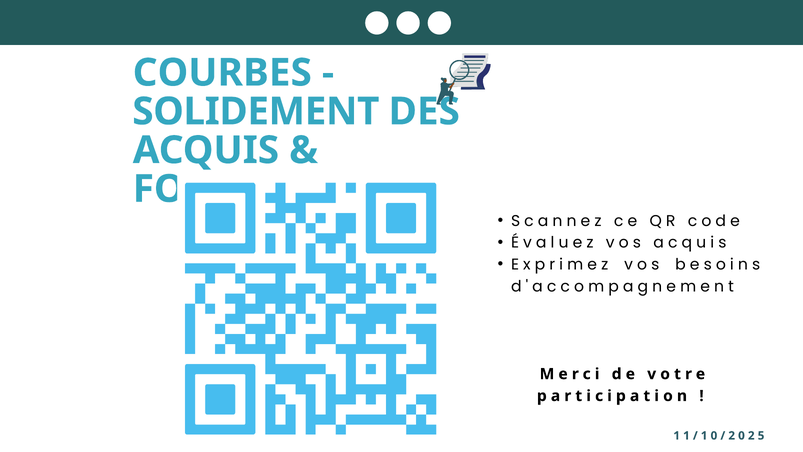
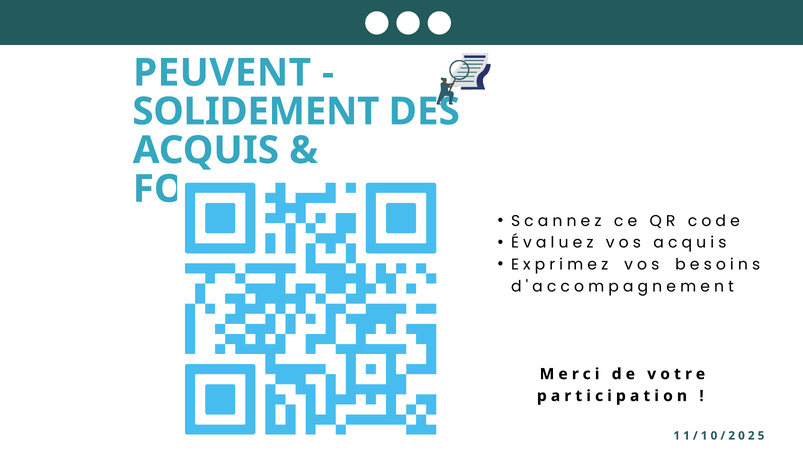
COURBES: COURBES -> PEUVENT
